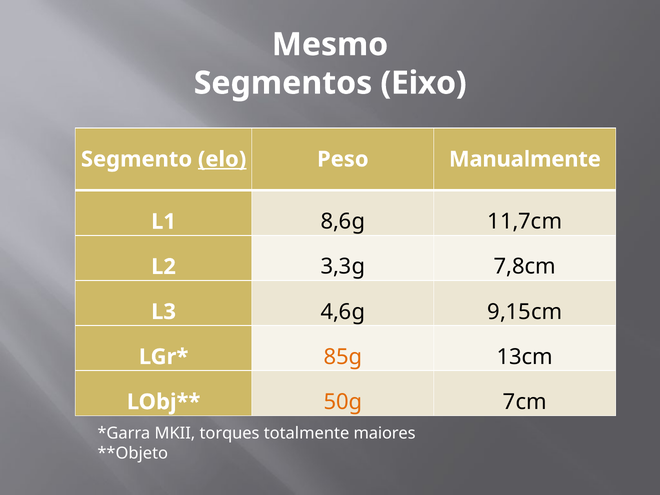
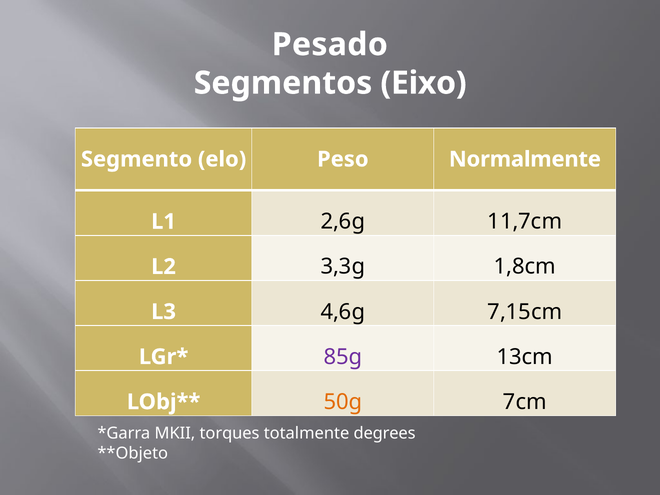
Mesmo: Mesmo -> Pesado
elo underline: present -> none
Manualmente: Manualmente -> Normalmente
8,6g: 8,6g -> 2,6g
7,8cm: 7,8cm -> 1,8cm
9,15cm: 9,15cm -> 7,15cm
85g colour: orange -> purple
maiores: maiores -> degrees
